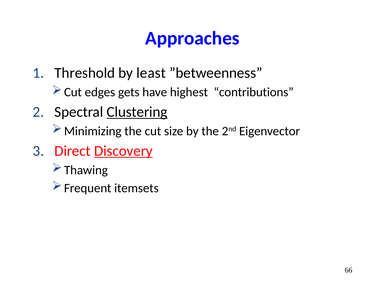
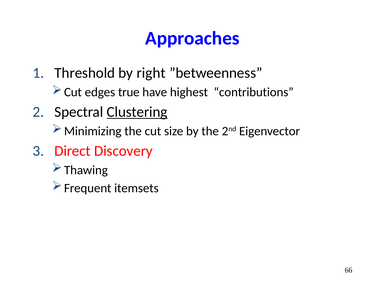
least: least -> right
gets: gets -> true
Discovery underline: present -> none
